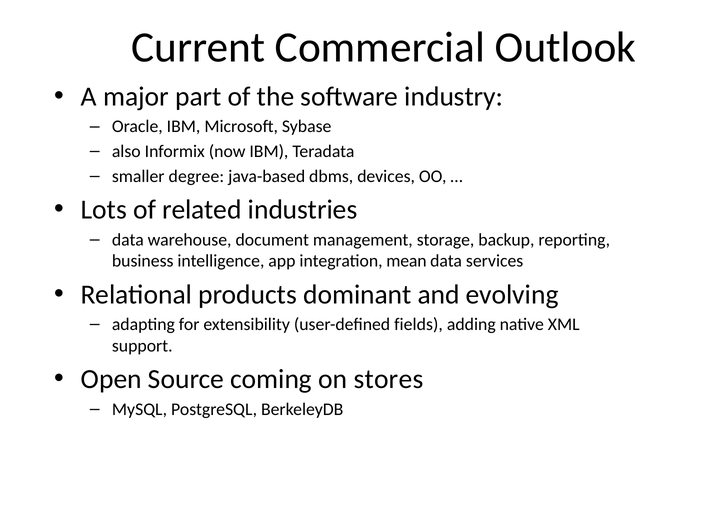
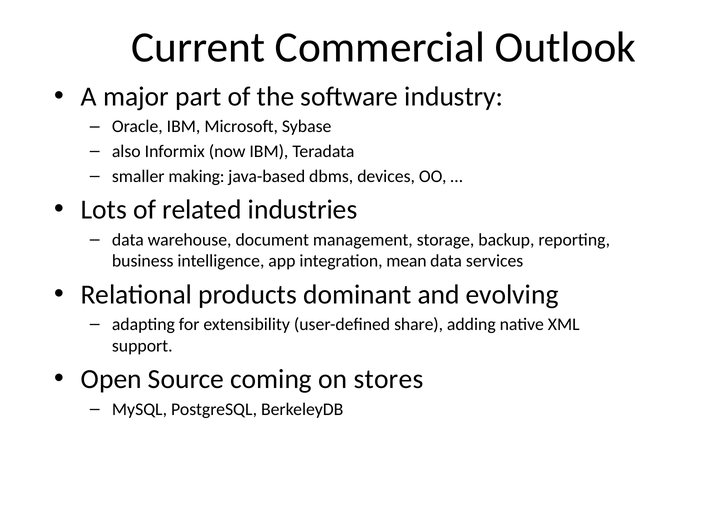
degree: degree -> making
fields: fields -> share
